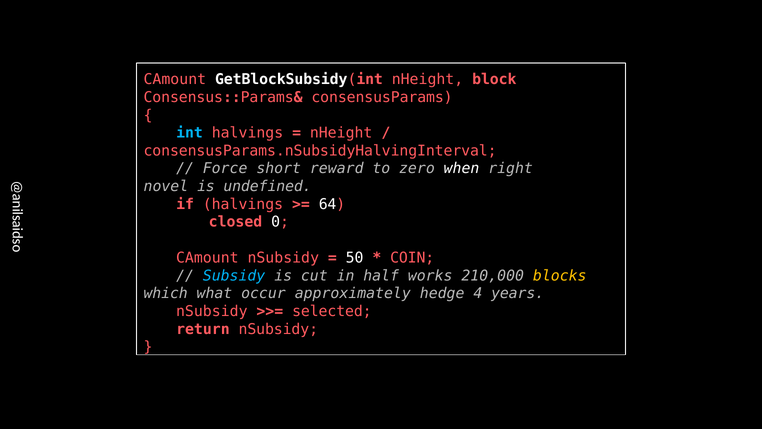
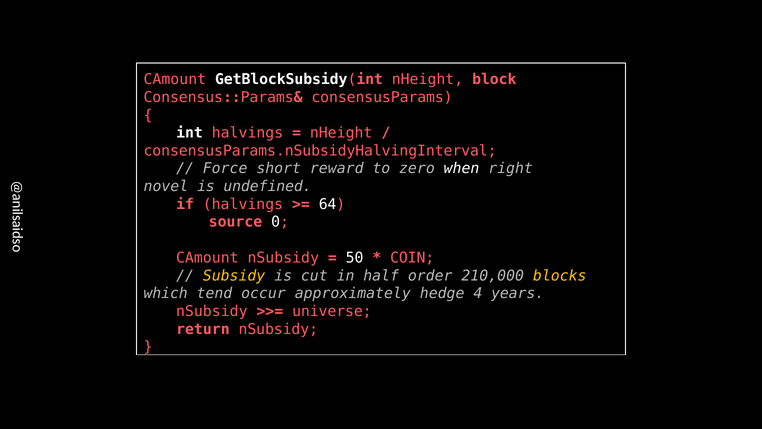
int colour: light blue -> white
closed: closed -> source
Subsidy colour: light blue -> yellow
works: works -> order
what: what -> tend
selected: selected -> universe
